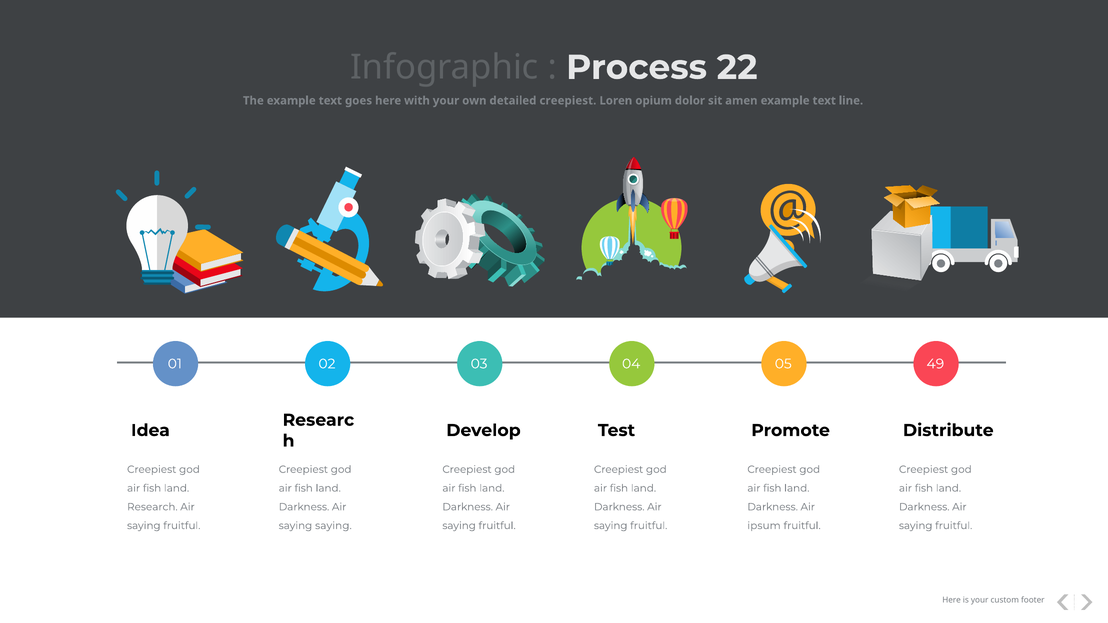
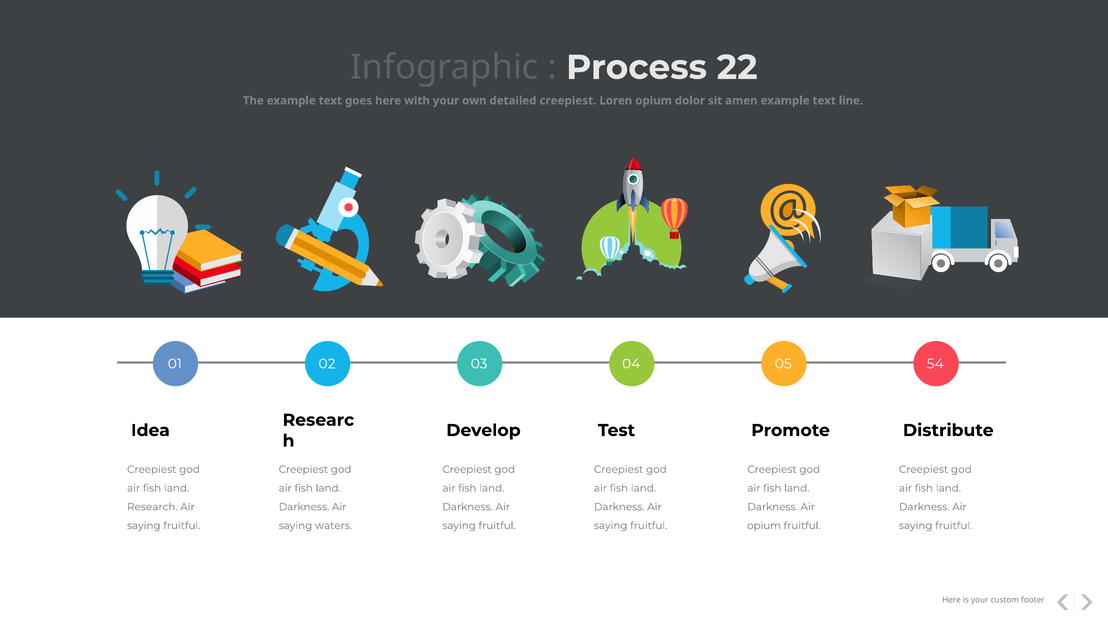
49: 49 -> 54
saying saying: saying -> waters
ipsum at (764, 526): ipsum -> opium
